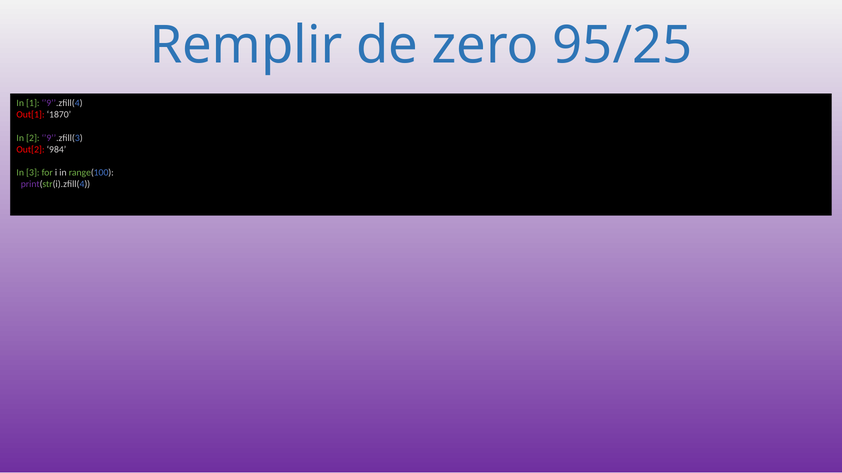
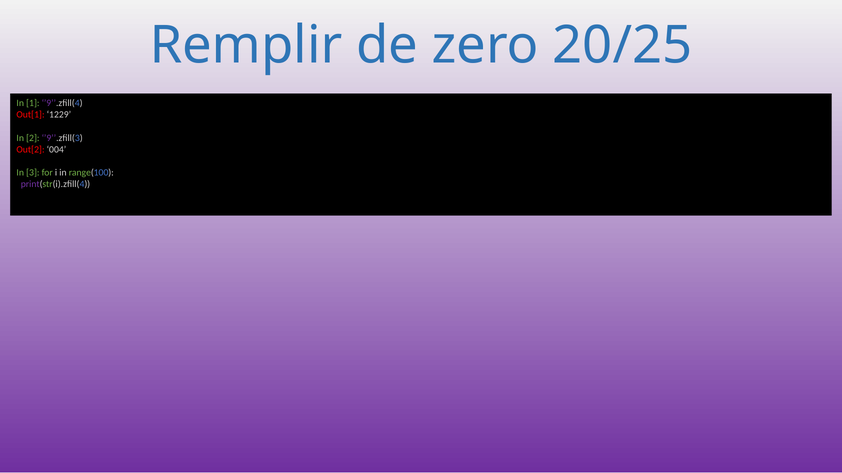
95/25: 95/25 -> 20/25
1870: 1870 -> 1229
984: 984 -> 004
